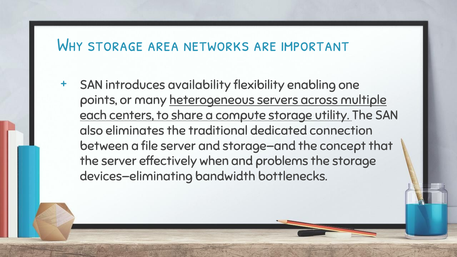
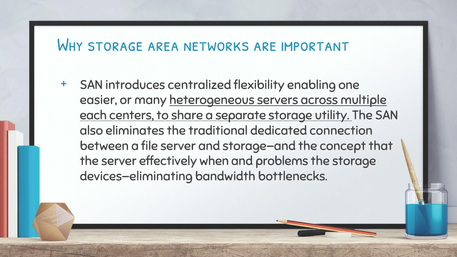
availability: availability -> centralized
points: points -> easier
compute: compute -> separate
